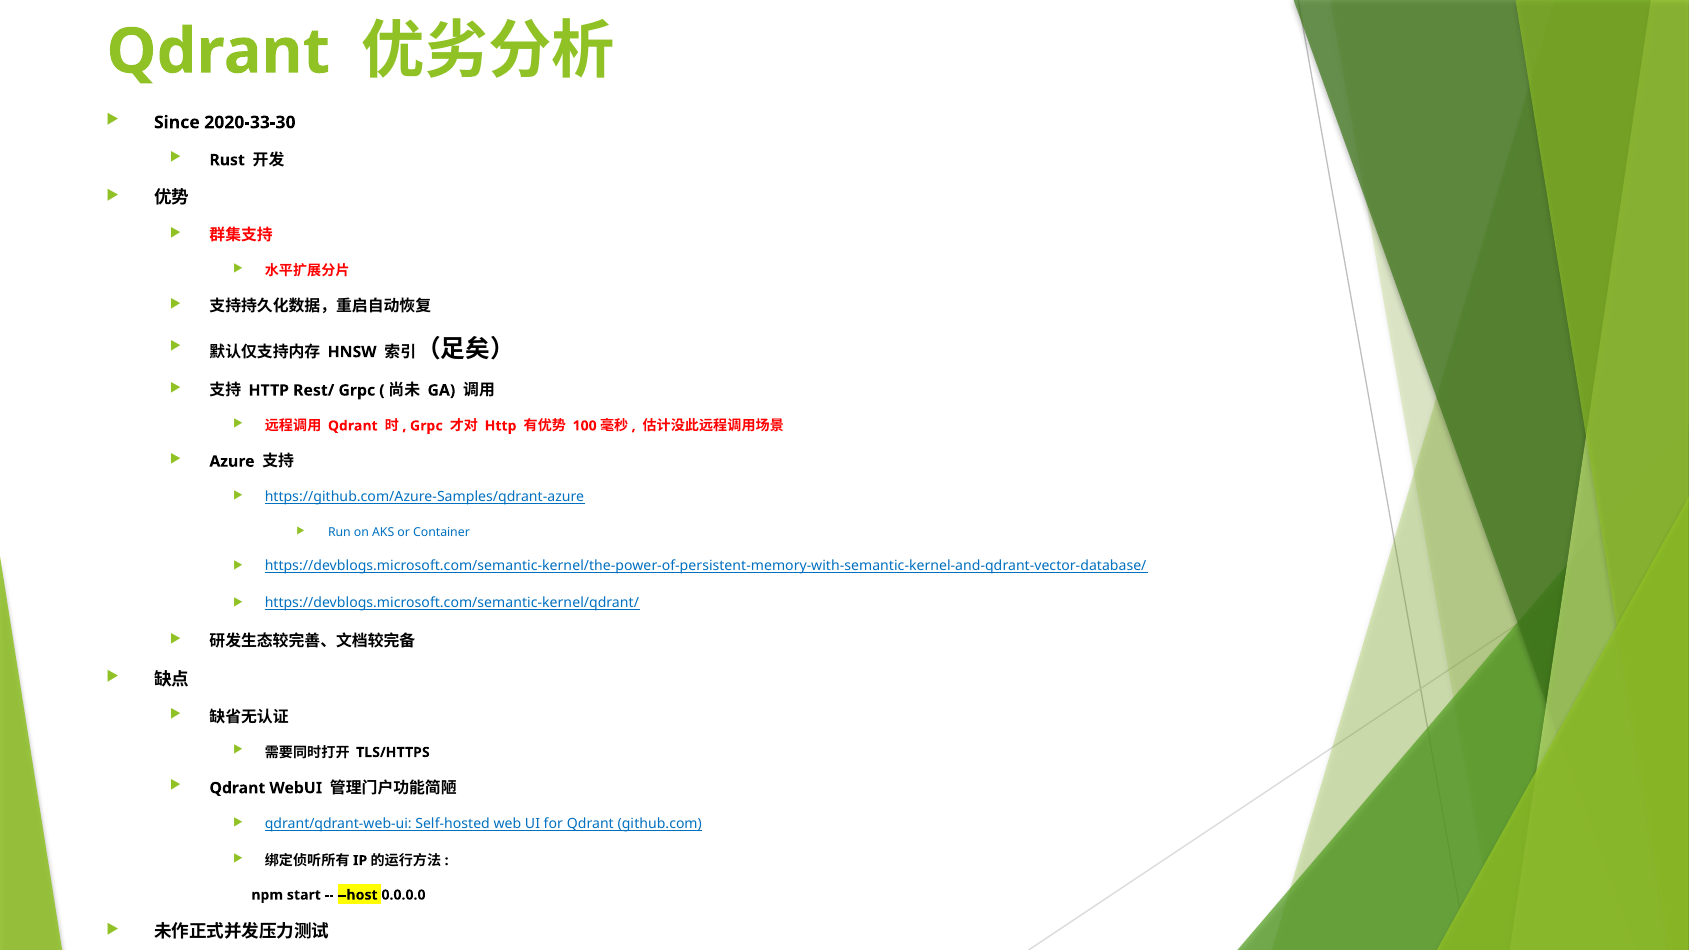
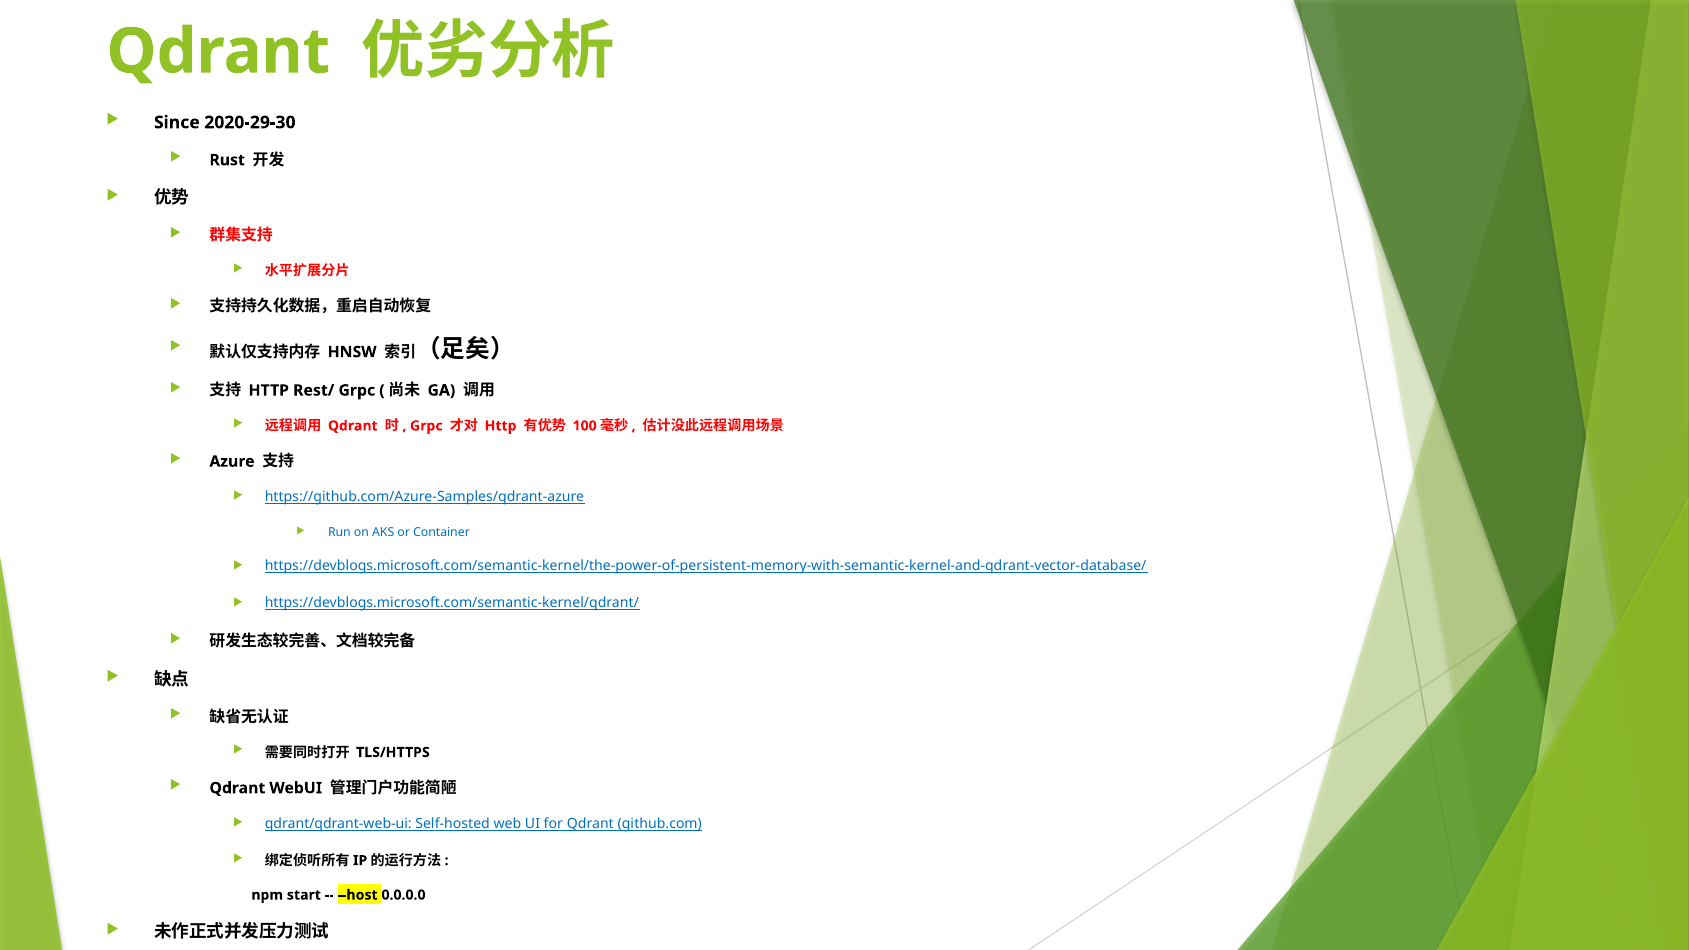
2020-33-30: 2020-33-30 -> 2020-29-30
